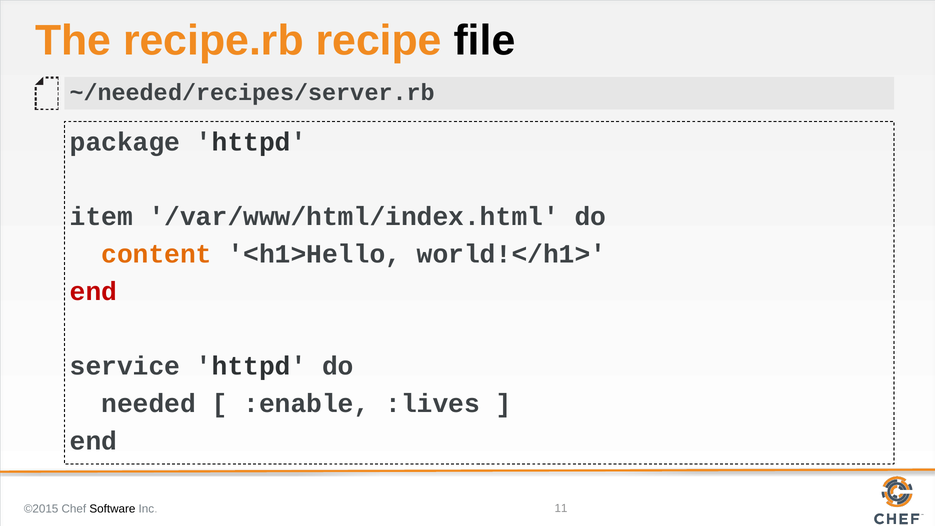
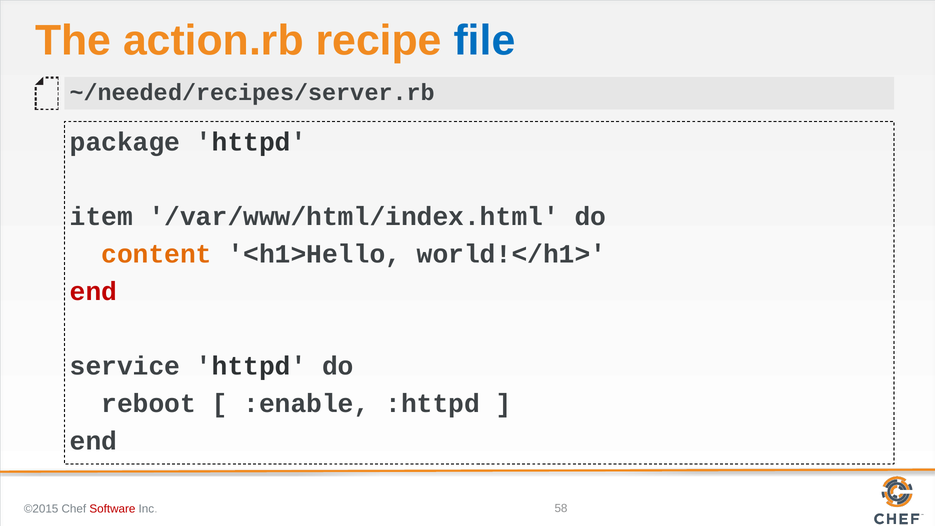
recipe.rb: recipe.rb -> action.rb
file colour: black -> blue
needed: needed -> reboot
:lives: :lives -> :httpd
Software colour: black -> red
11: 11 -> 58
